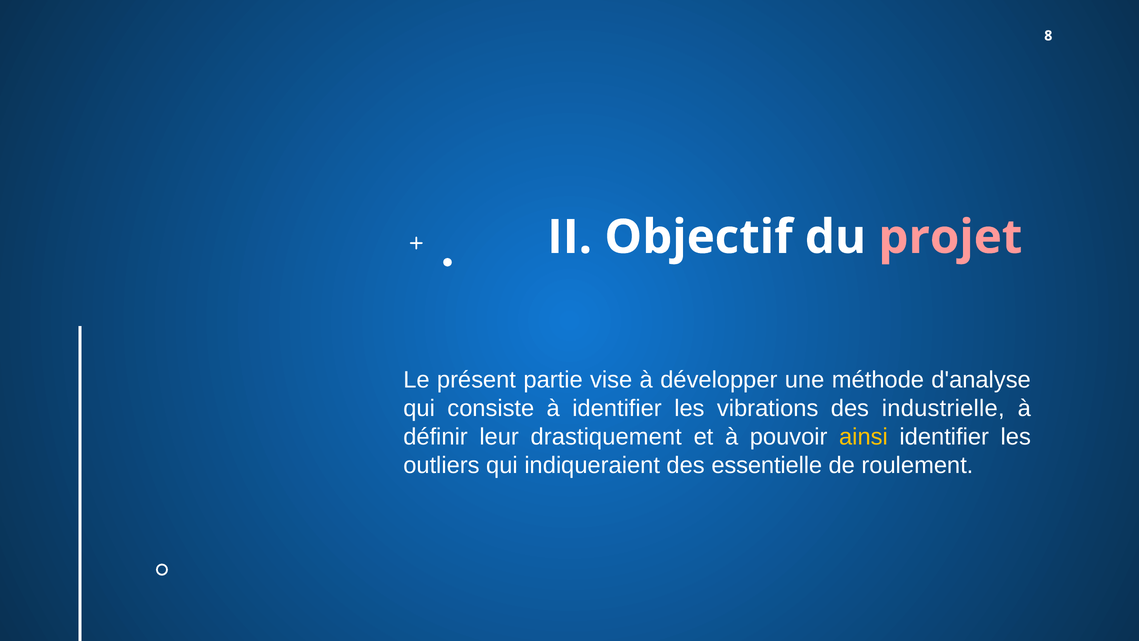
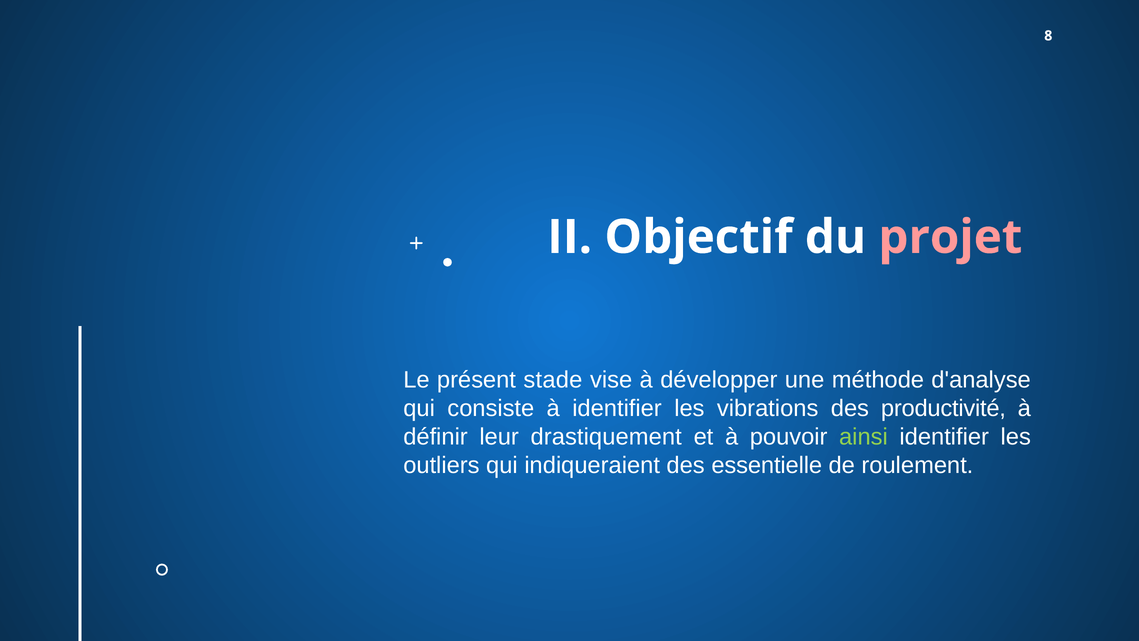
partie: partie -> stade
industrielle: industrielle -> productivité
ainsi colour: yellow -> light green
